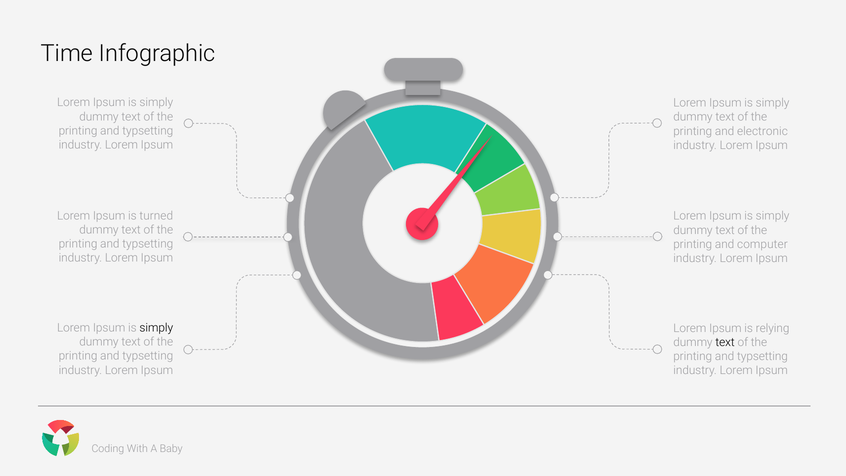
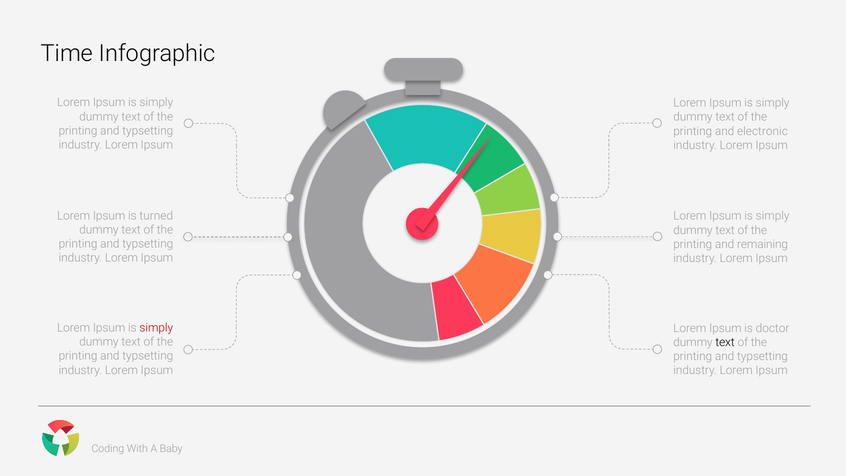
computer: computer -> remaining
simply at (156, 328) colour: black -> red
relying: relying -> doctor
